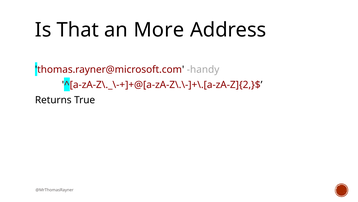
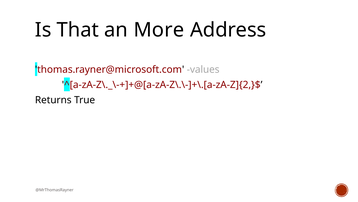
handy: handy -> values
